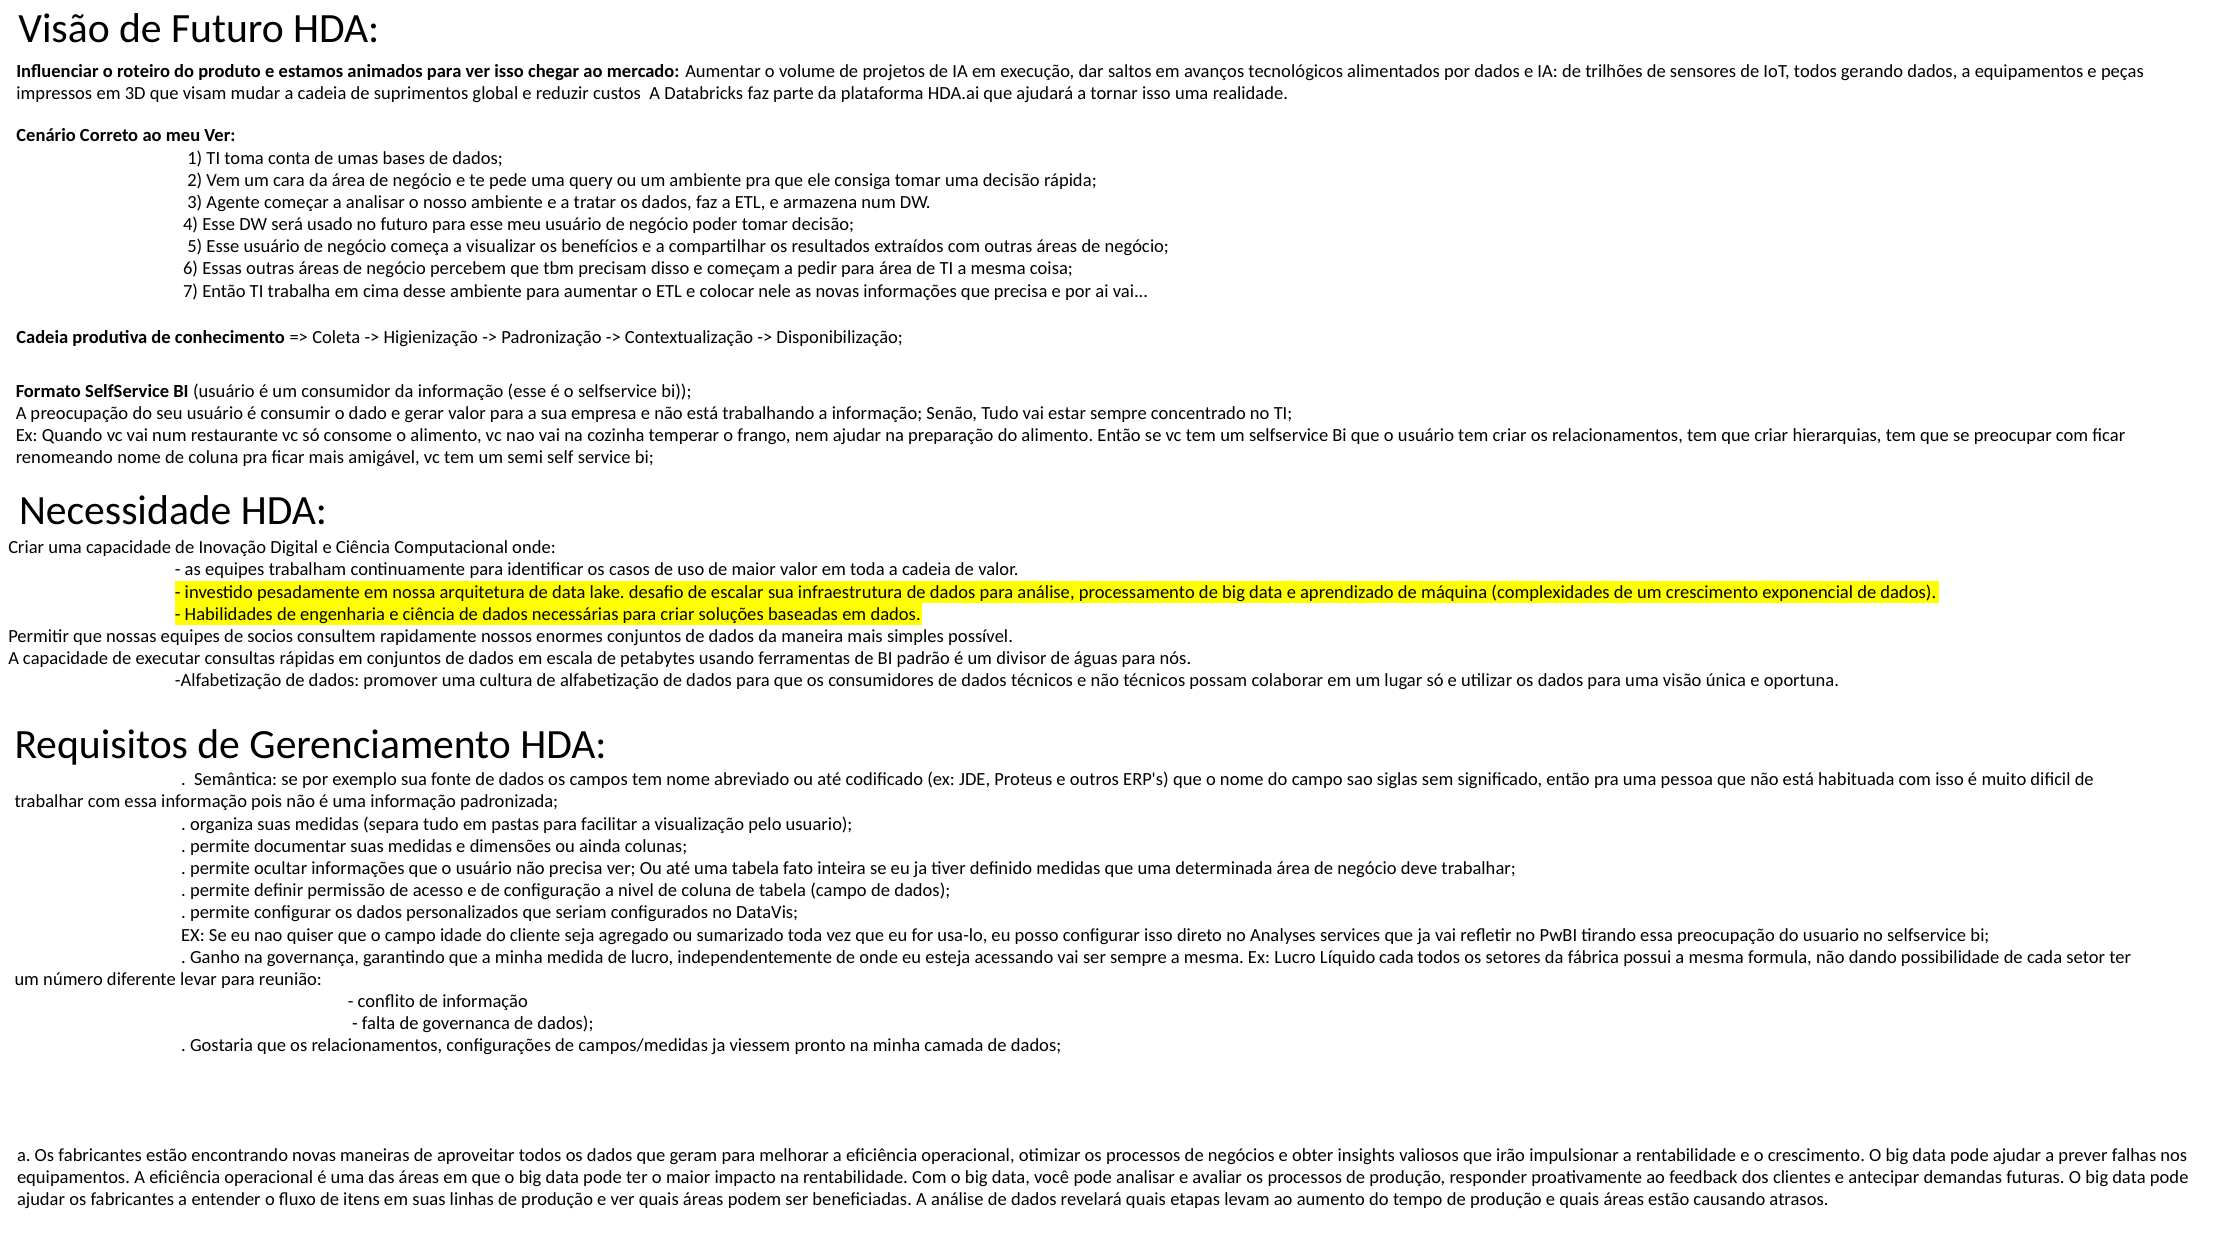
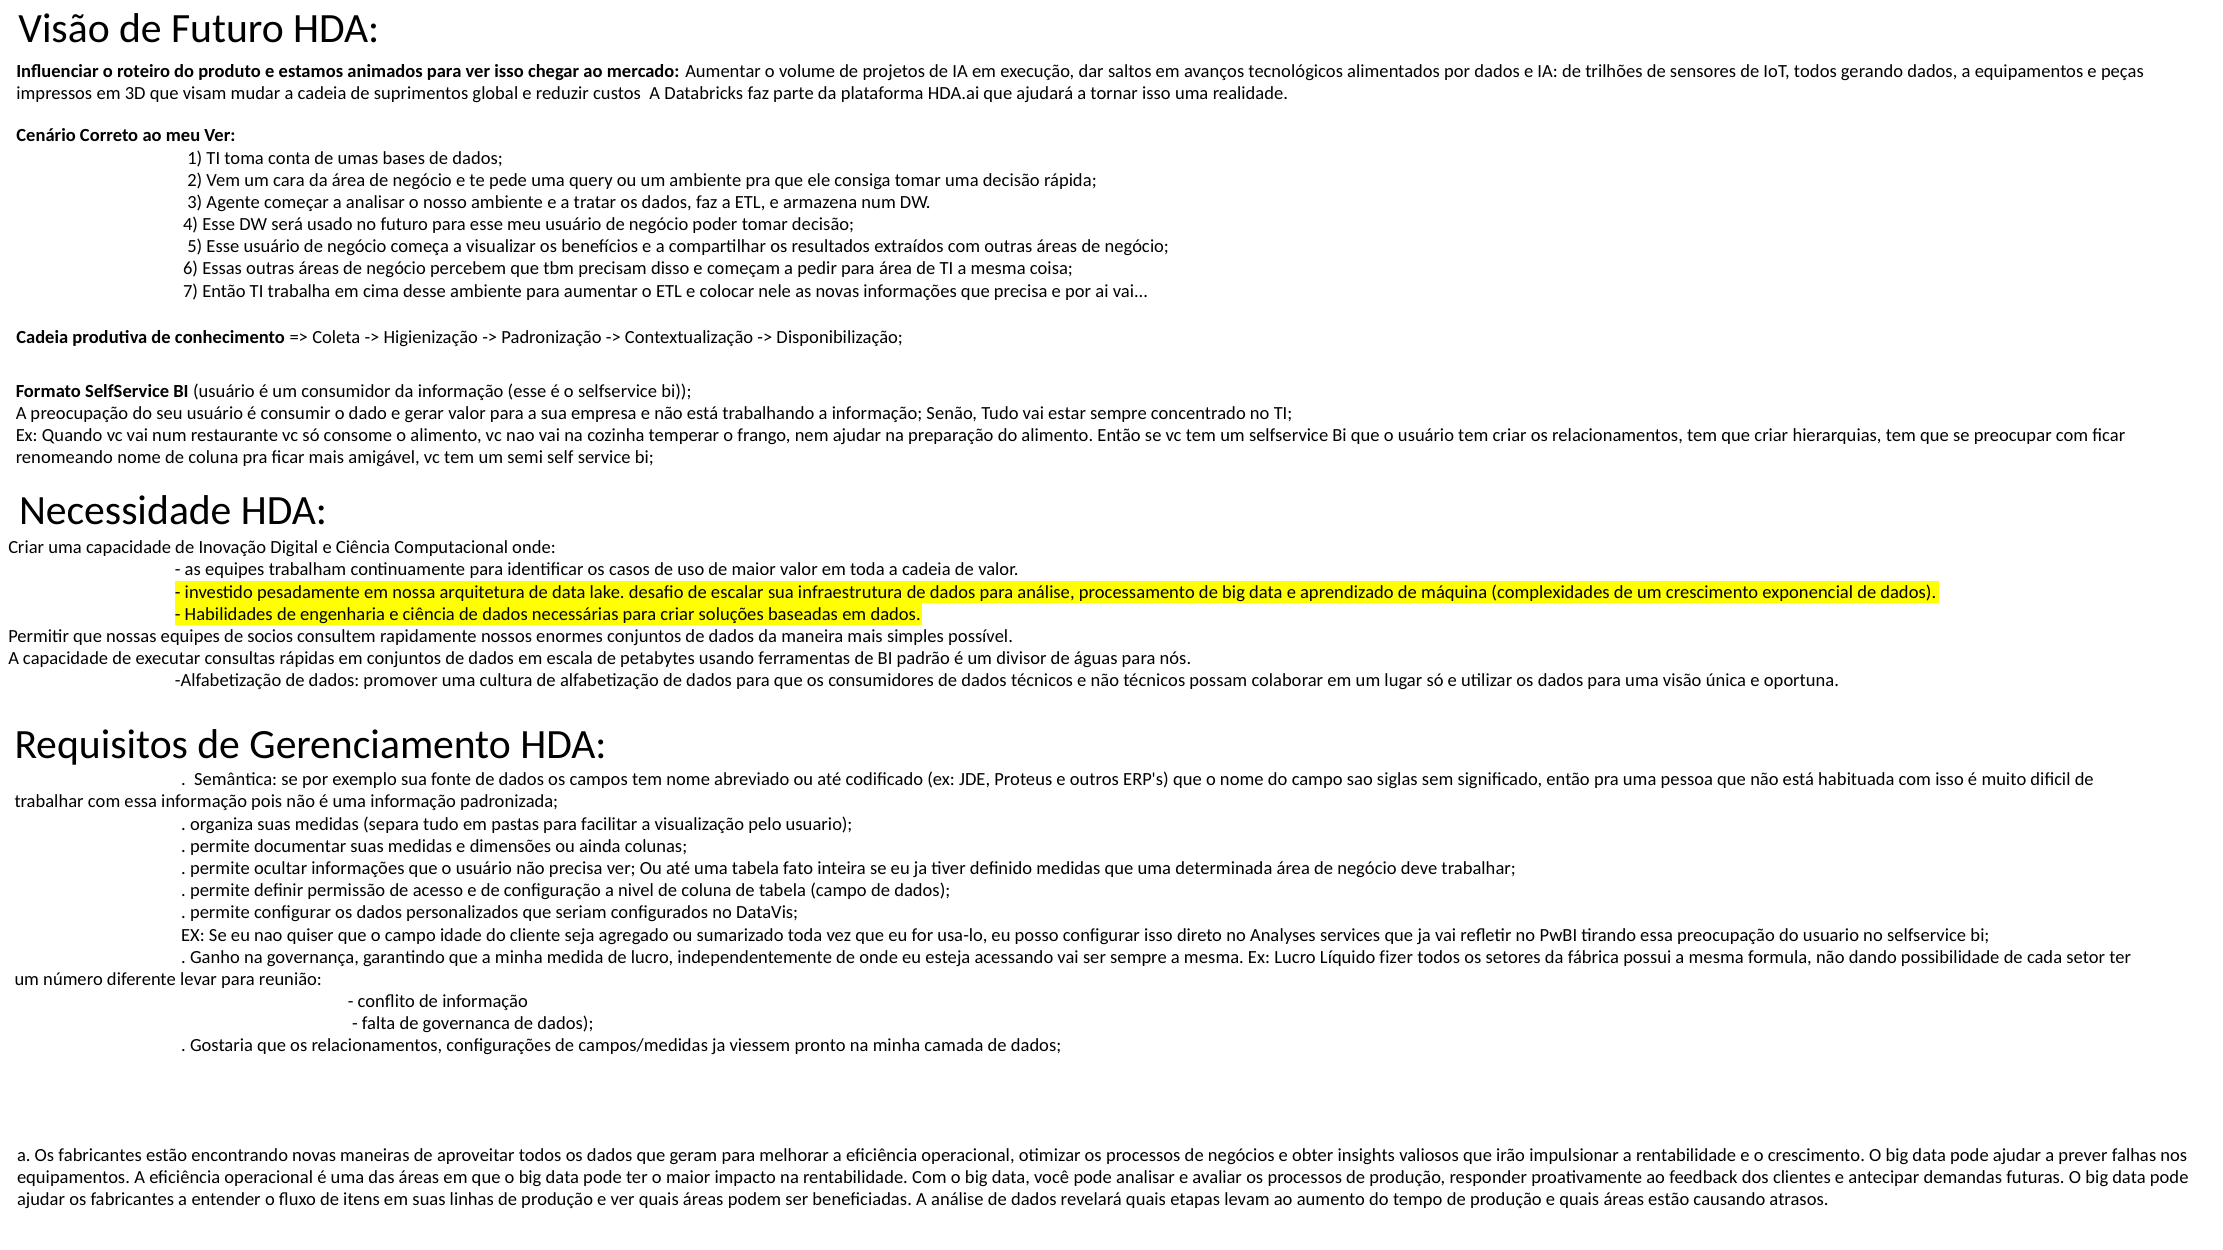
Líquido cada: cada -> fizer
